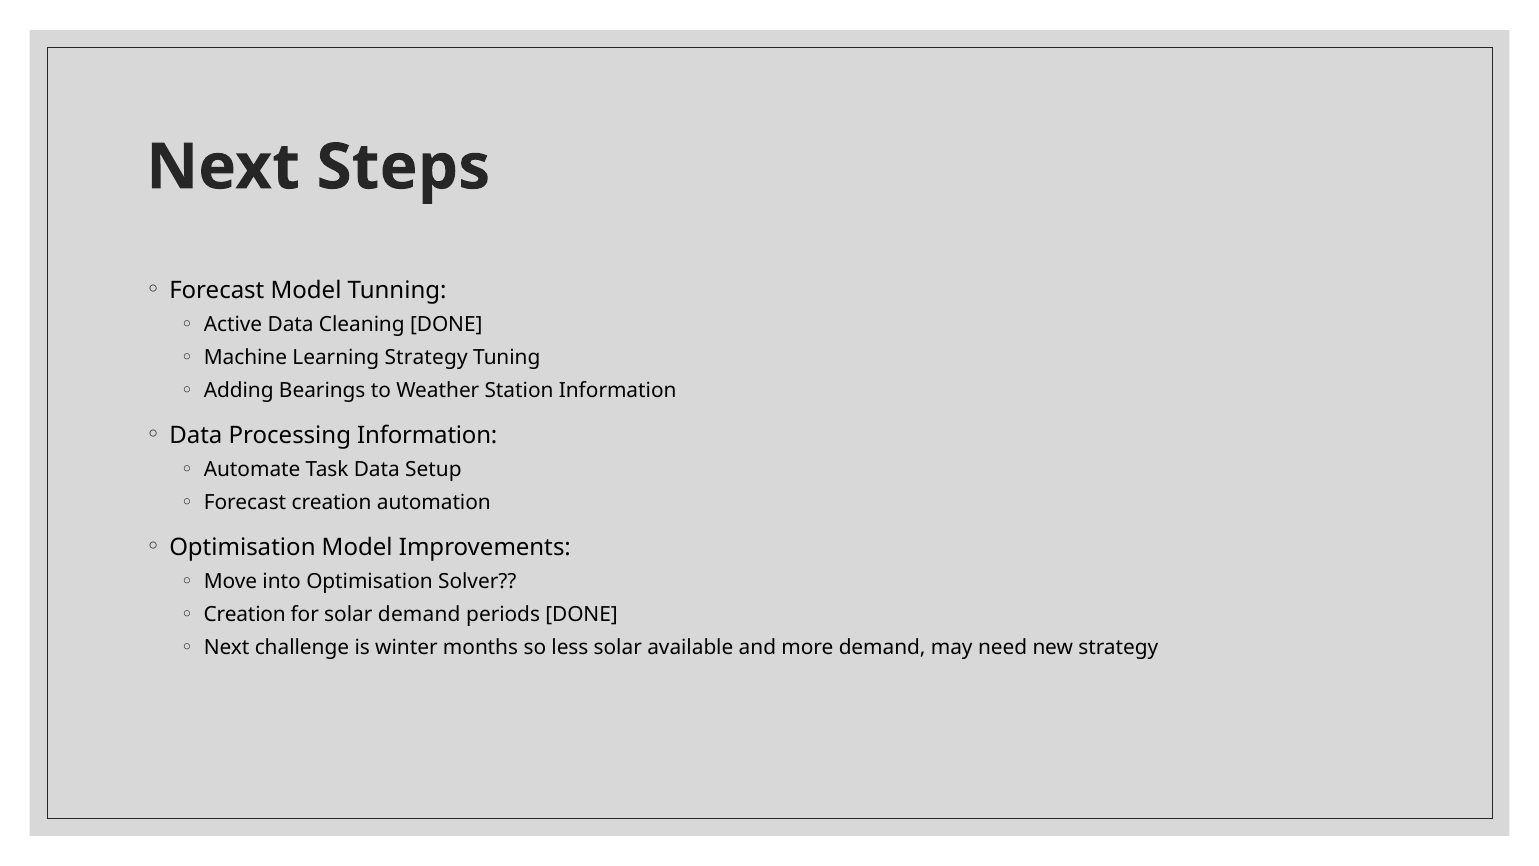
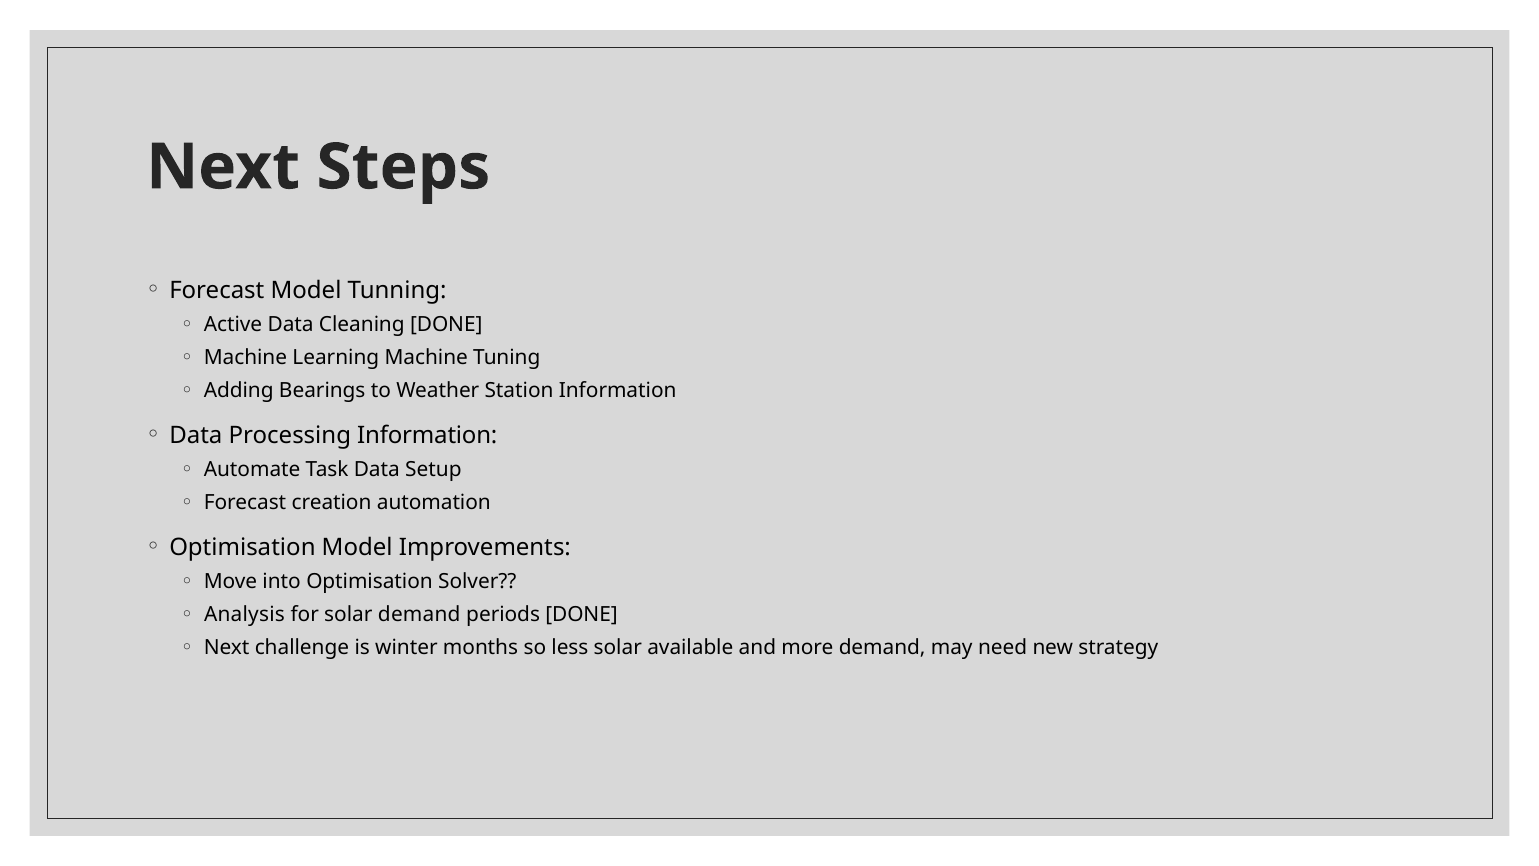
Learning Strategy: Strategy -> Machine
Creation at (245, 615): Creation -> Analysis
